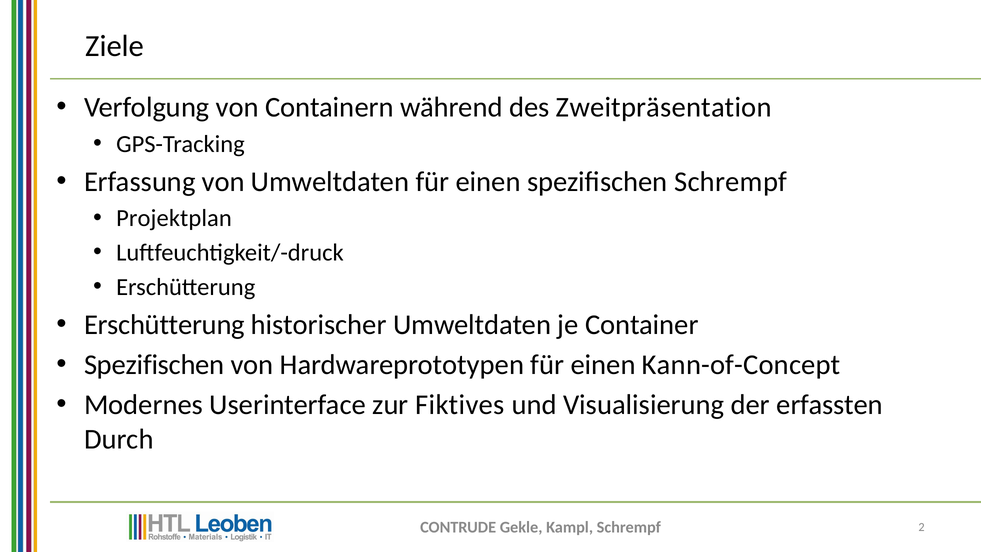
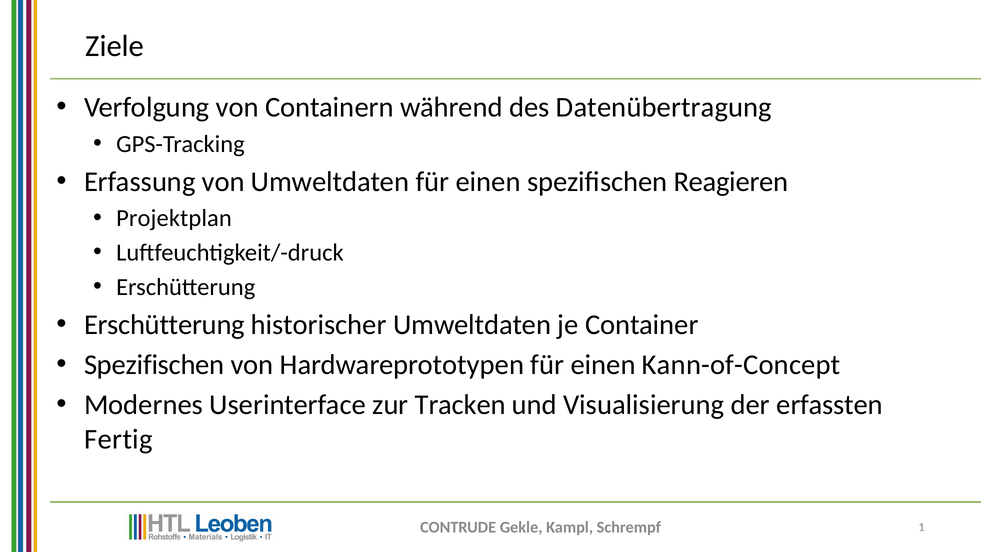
Zweitpräsentation: Zweitpräsentation -> Datenübertragung
spezifischen Schrempf: Schrempf -> Reagieren
Fiktives: Fiktives -> Tracken
Durch: Durch -> Fertig
2: 2 -> 1
